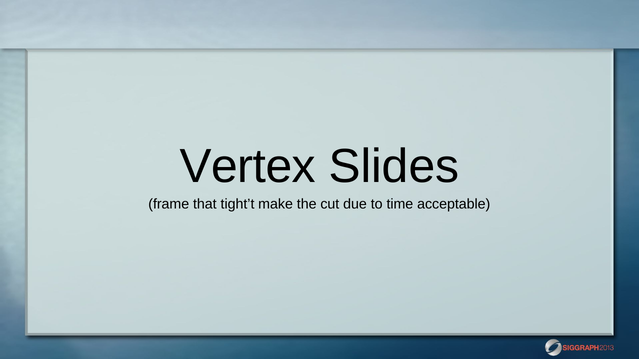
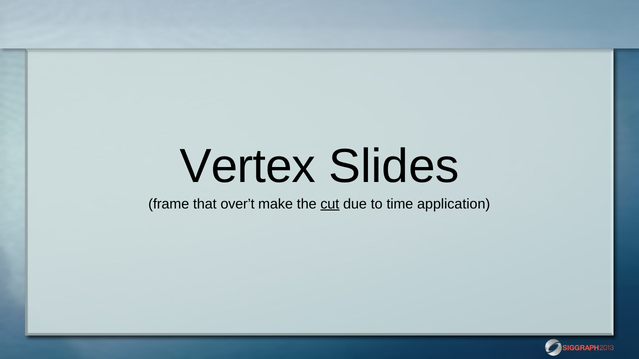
tight’t: tight’t -> over’t
cut underline: none -> present
acceptable: acceptable -> application
